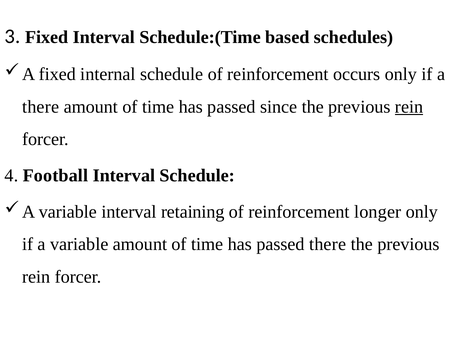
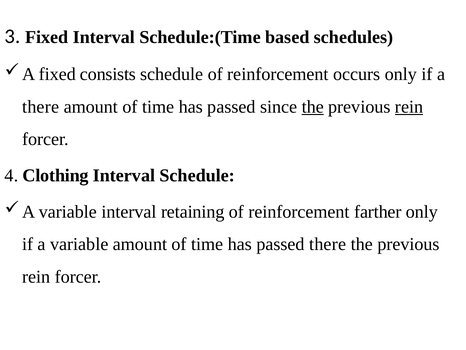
internal: internal -> consists
the at (313, 107) underline: none -> present
Football: Football -> Clothing
longer: longer -> farther
